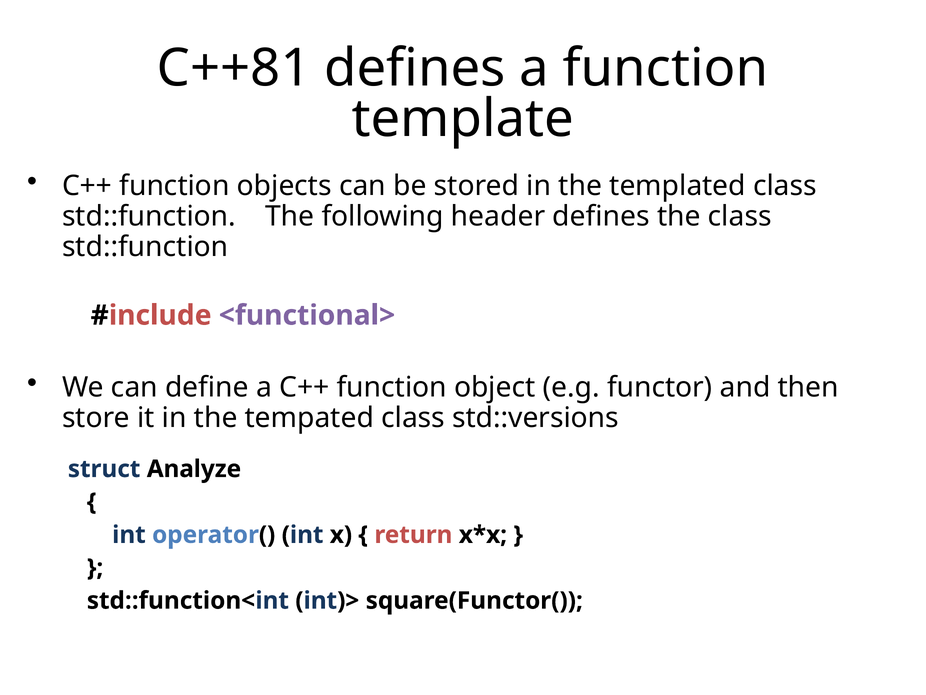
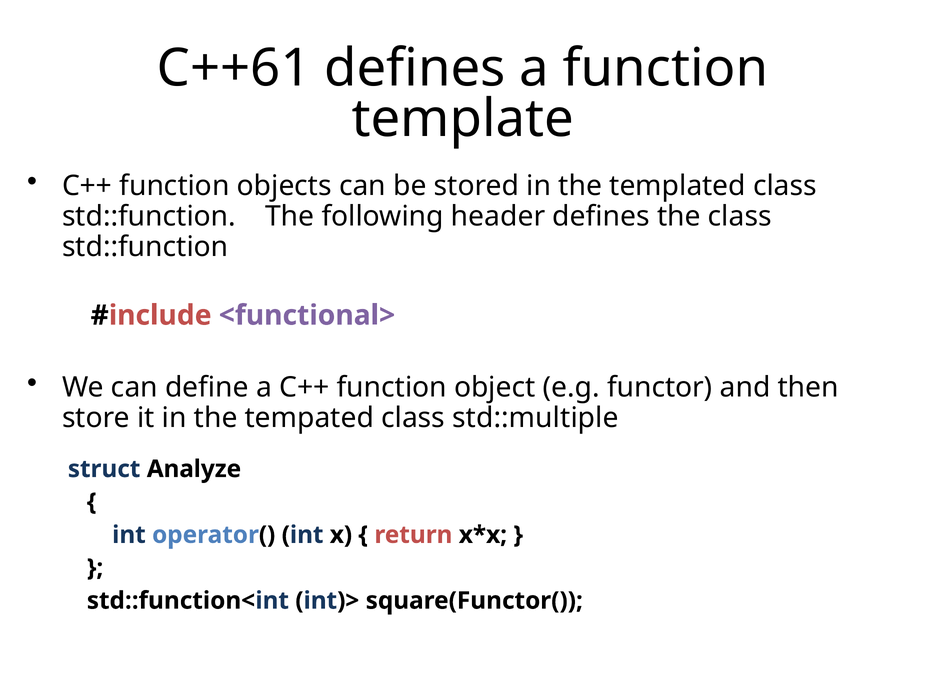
C++81: C++81 -> C++61
std::versions: std::versions -> std::multiple
